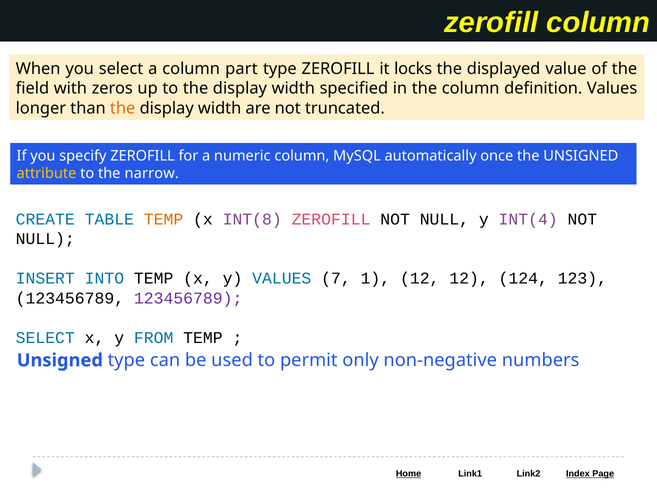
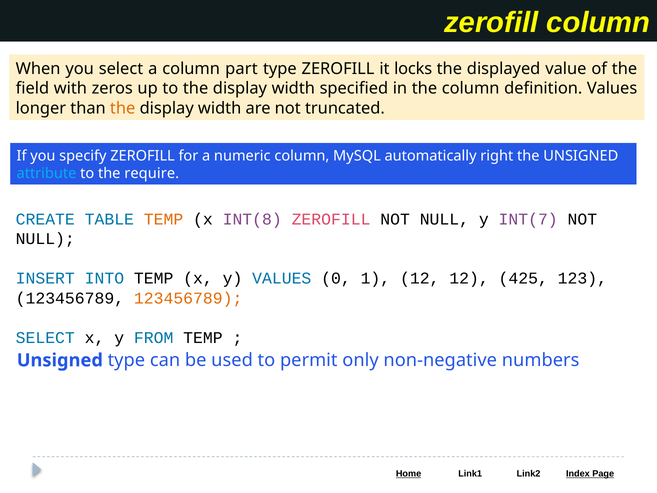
once: once -> right
attribute colour: yellow -> light blue
narrow: narrow -> require
INT(4: INT(4 -> INT(7
7: 7 -> 0
124: 124 -> 425
123456789 at (188, 298) colour: purple -> orange
